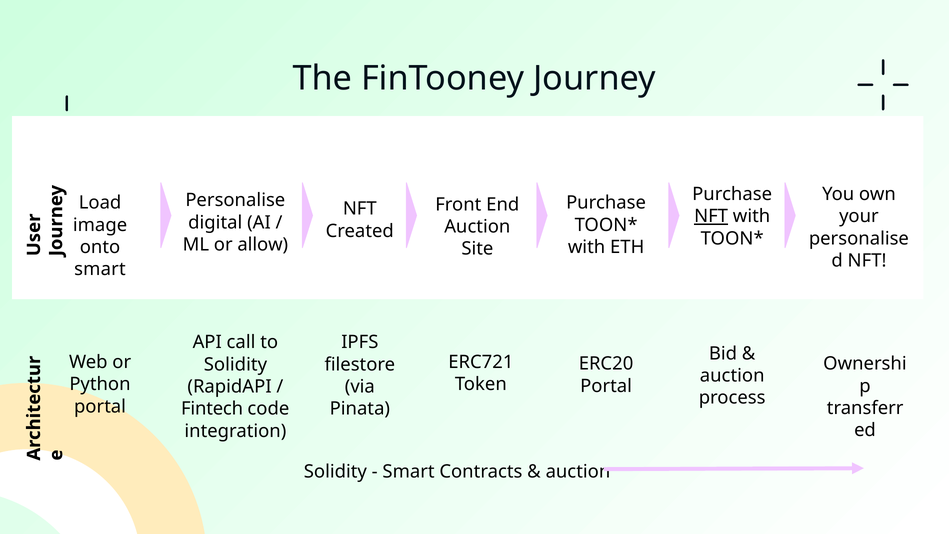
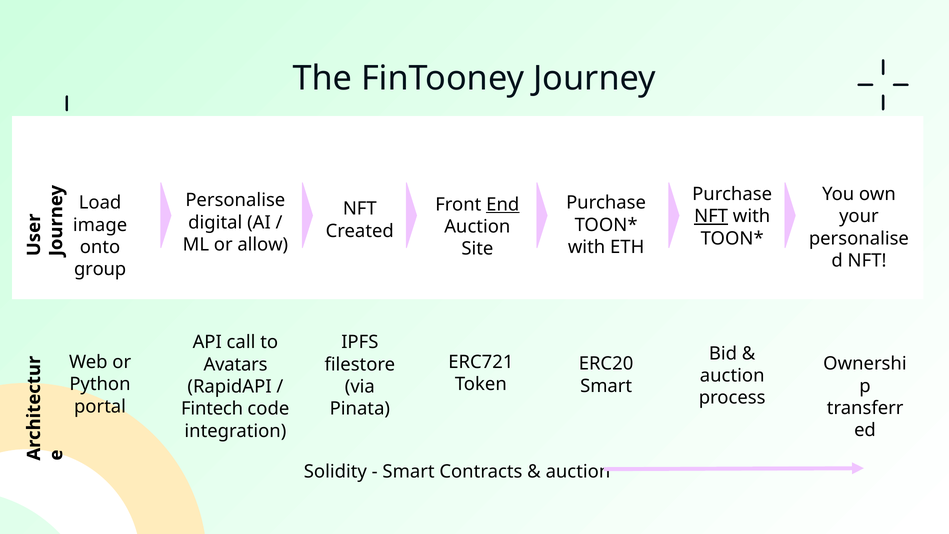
End underline: none -> present
smart at (100, 269): smart -> group
Solidity at (235, 364): Solidity -> Avatars
Portal at (606, 386): Portal -> Smart
